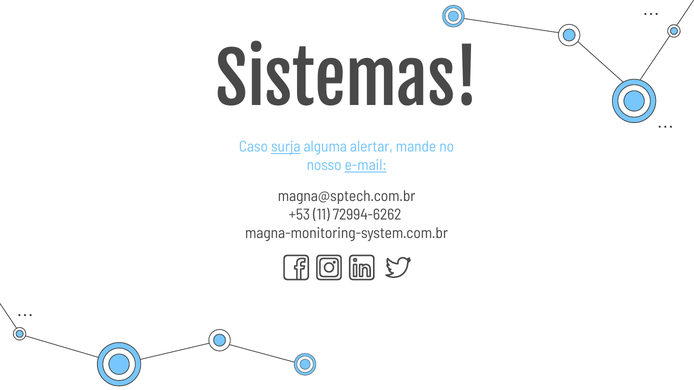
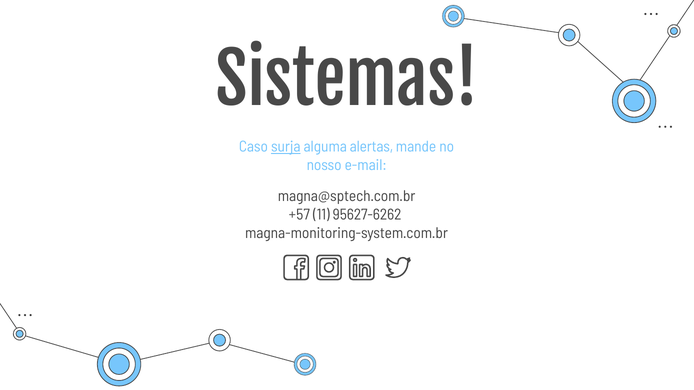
alertar: alertar -> alertas
e-mail underline: present -> none
+53: +53 -> +57
72994-6262: 72994-6262 -> 95627-6262
